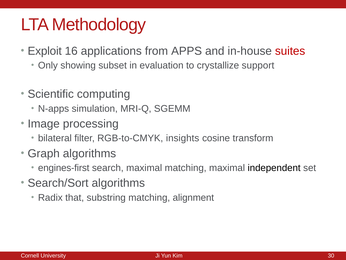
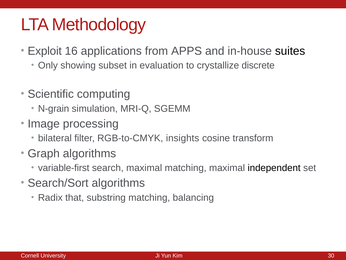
suites colour: red -> black
support: support -> discrete
N-apps: N-apps -> N-grain
engines-first: engines-first -> variable-first
alignment: alignment -> balancing
